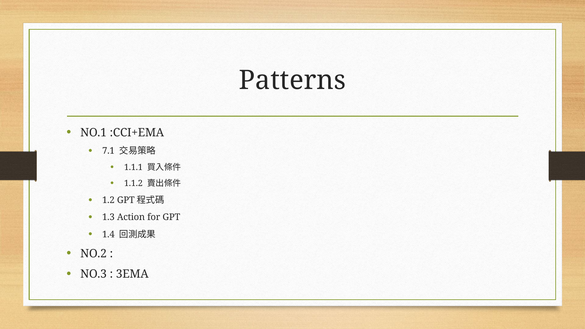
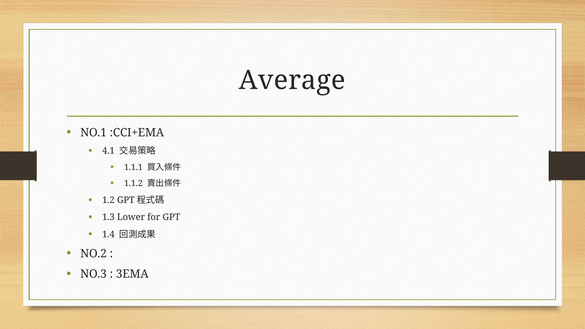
Patterns: Patterns -> Average
7.1: 7.1 -> 4.1
Action: Action -> Lower
